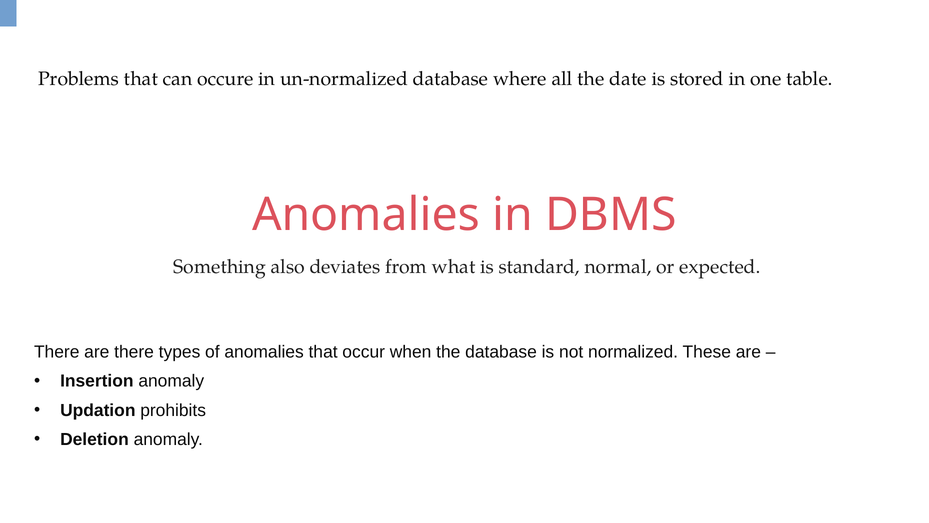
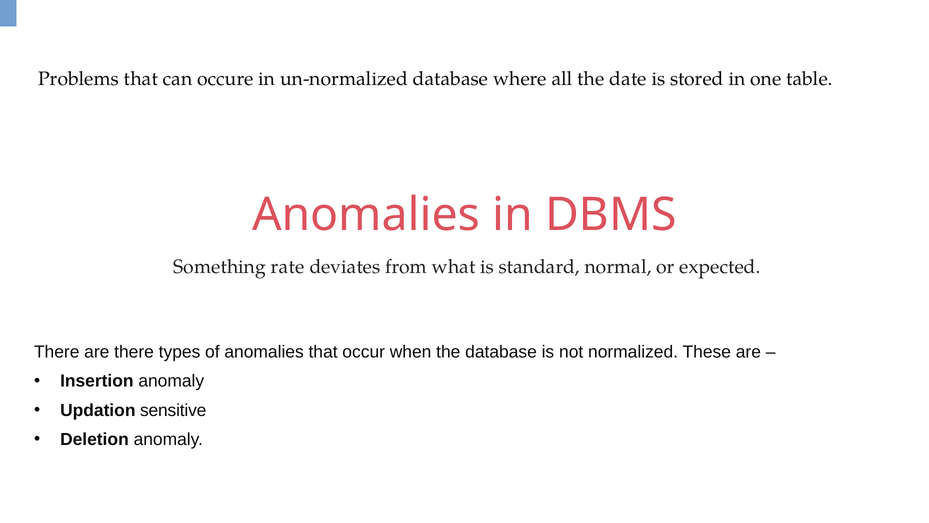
also: also -> rate
prohibits: prohibits -> sensitive
